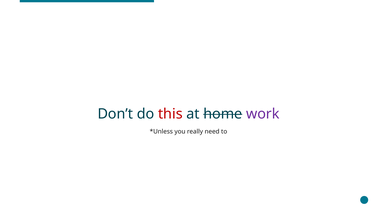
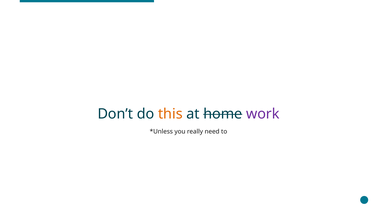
this colour: red -> orange
